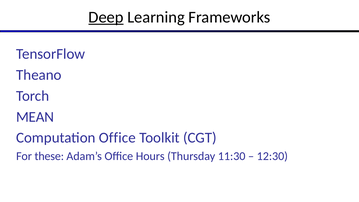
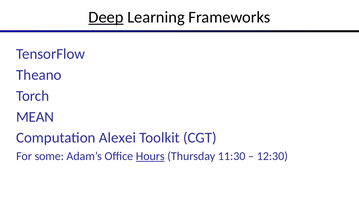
Computation Office: Office -> Alexei
these: these -> some
Hours underline: none -> present
